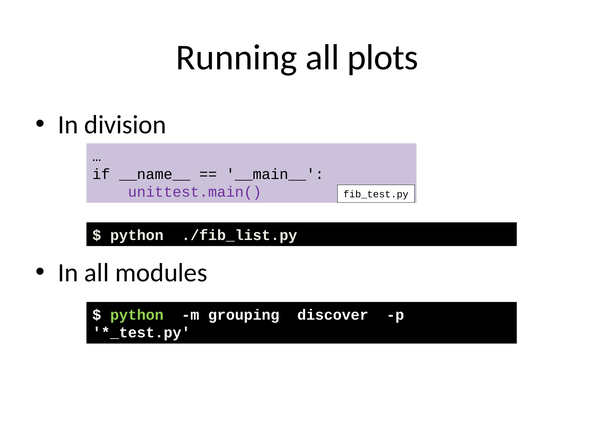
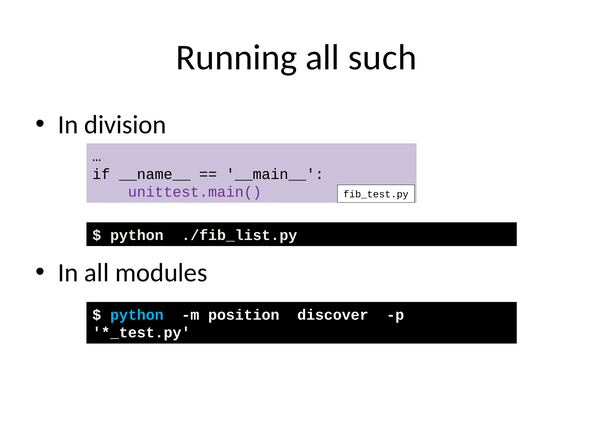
plots: plots -> such
python at (137, 315) colour: light green -> light blue
grouping: grouping -> position
